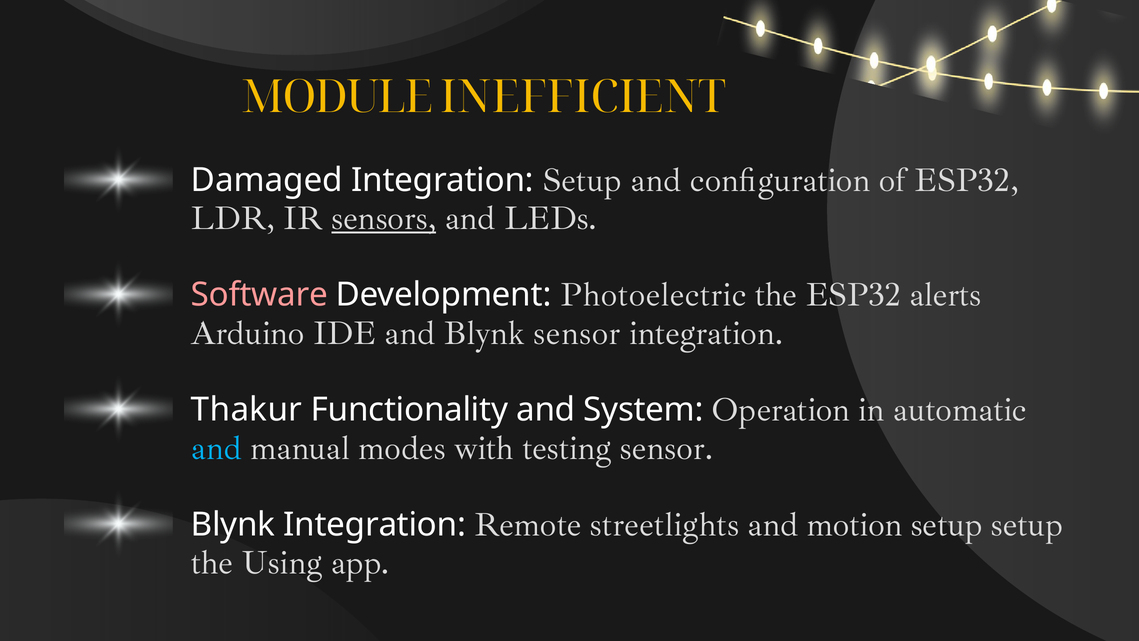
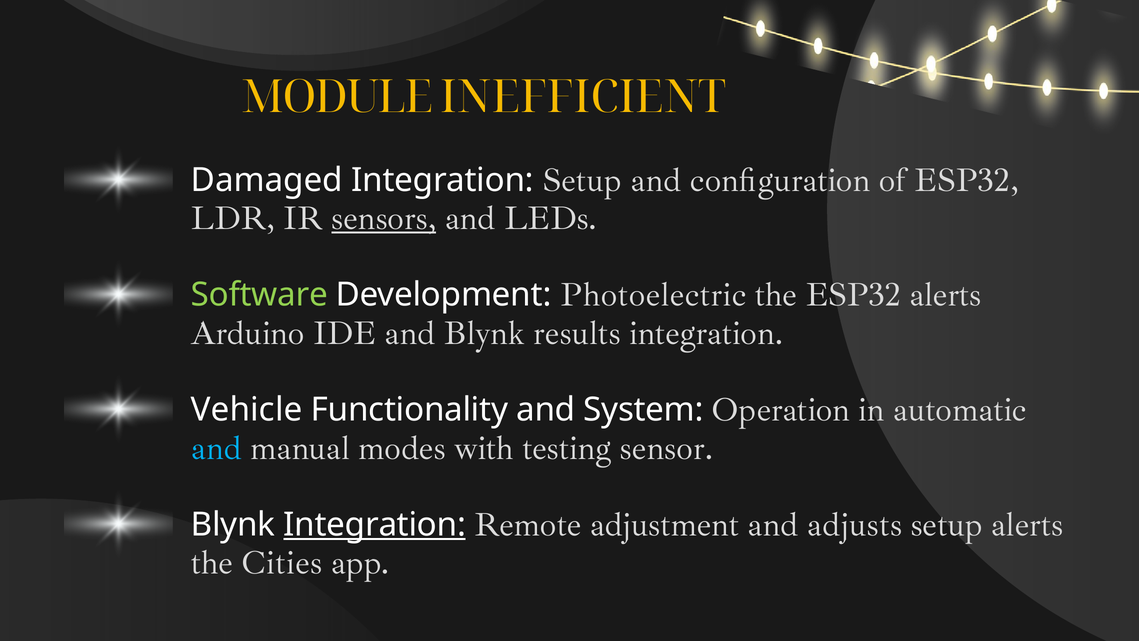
Software colour: pink -> light green
Blynk sensor: sensor -> results
Thakur: Thakur -> Vehicle
Integration at (375, 524) underline: none -> present
streetlights: streetlights -> adjustment
motion: motion -> adjusts
setup setup: setup -> alerts
Using: Using -> Cities
